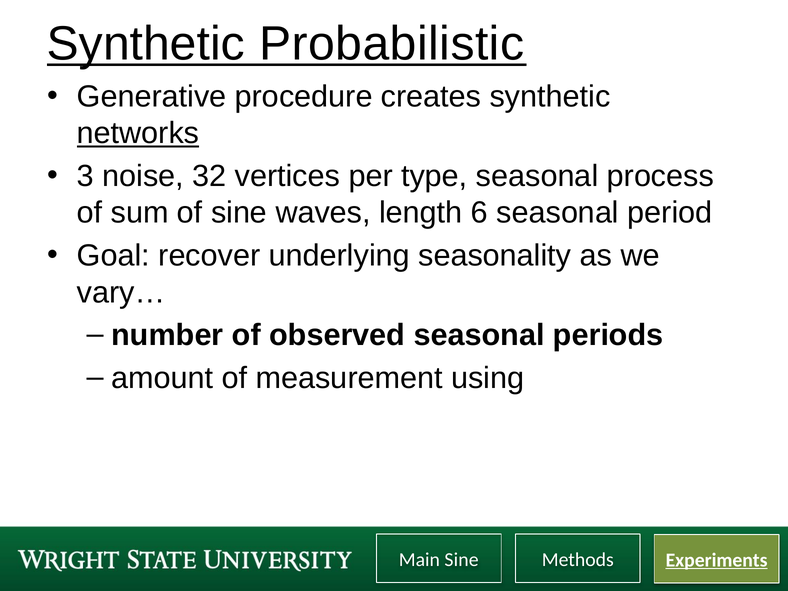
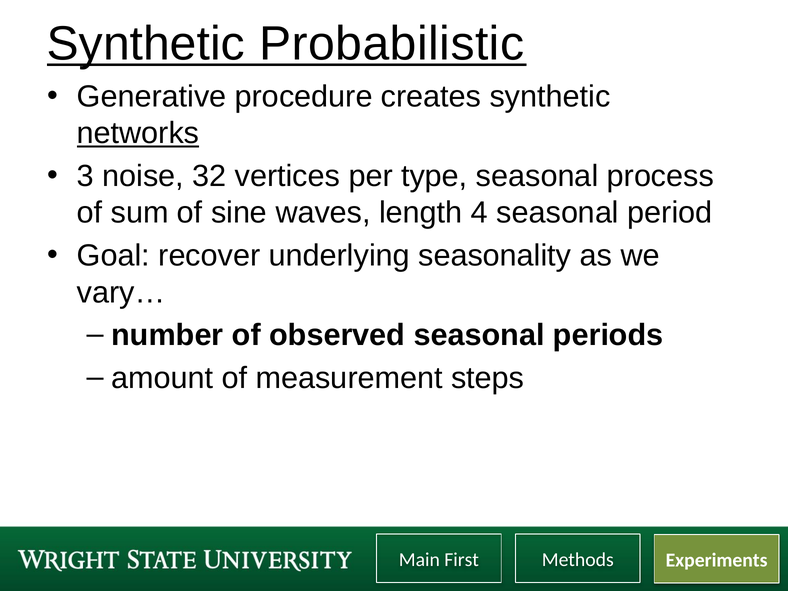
6: 6 -> 4
using: using -> steps
Main Sine: Sine -> First
Experiments underline: present -> none
